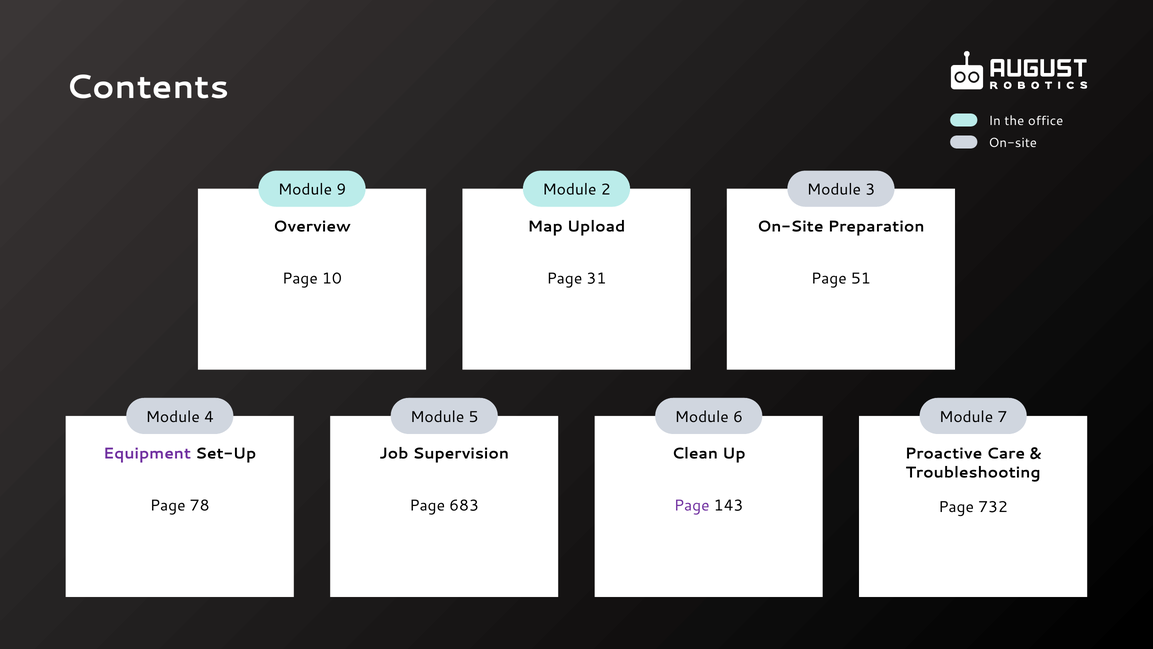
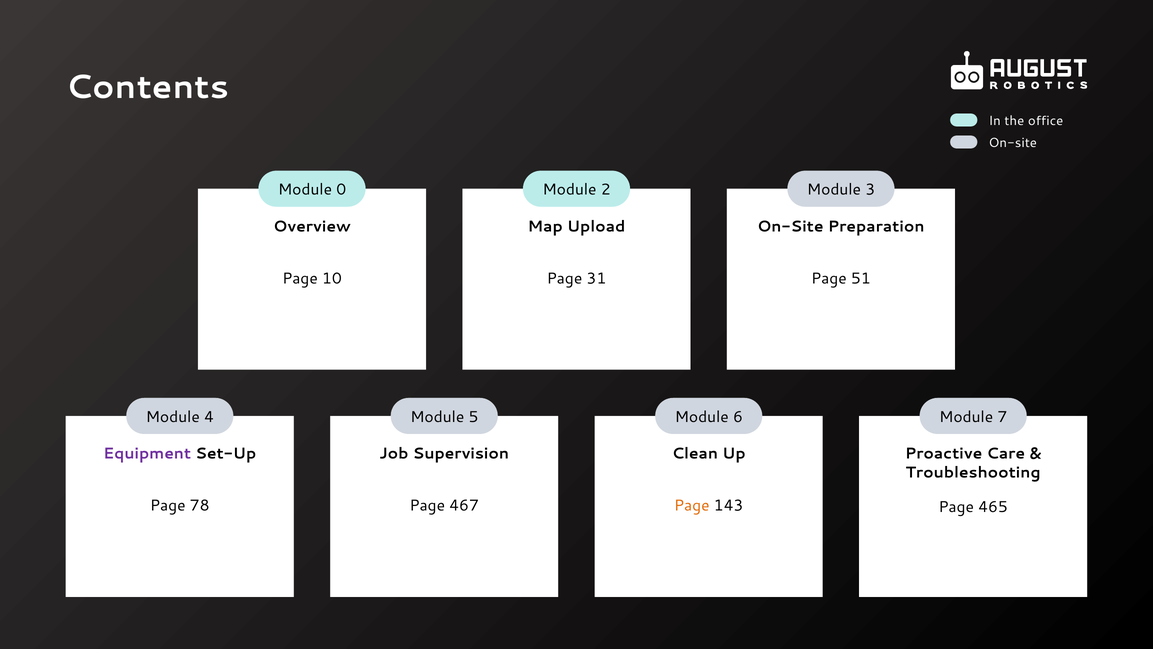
9: 9 -> 0
683: 683 -> 467
Page at (692, 505) colour: purple -> orange
732: 732 -> 465
